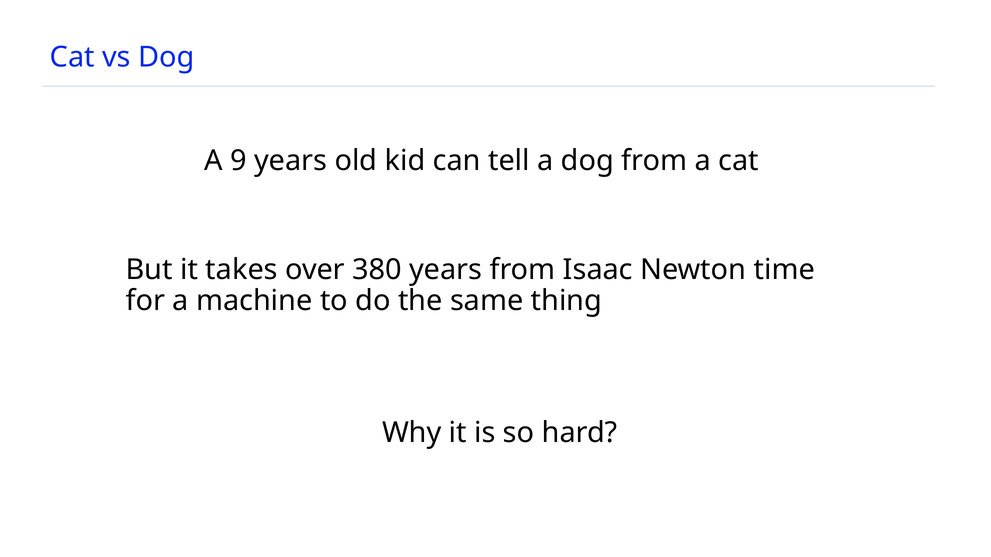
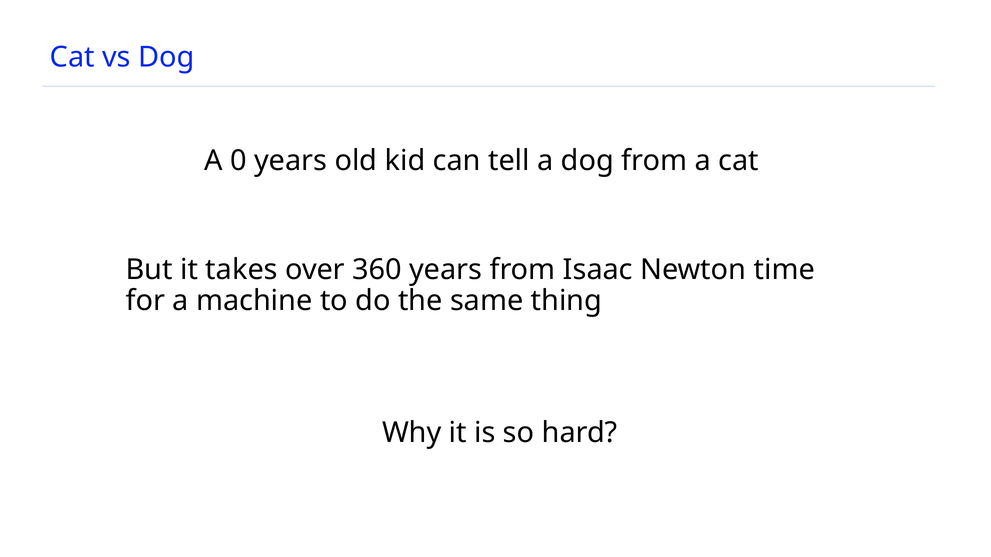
9: 9 -> 0
380: 380 -> 360
